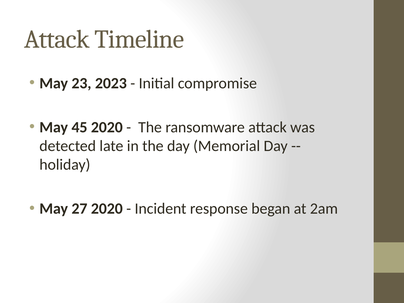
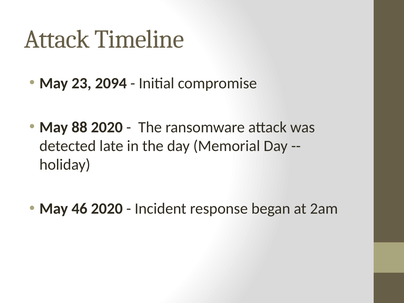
2023: 2023 -> 2094
45: 45 -> 88
27: 27 -> 46
